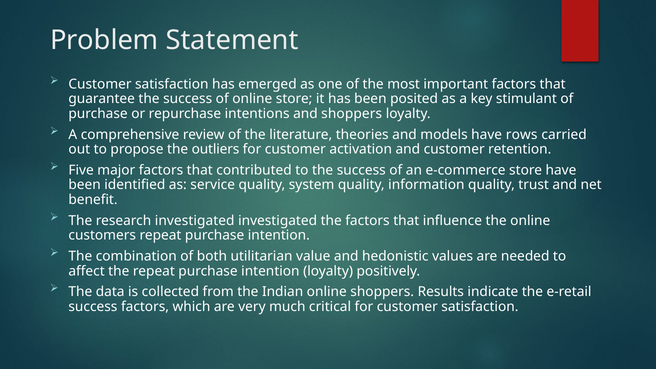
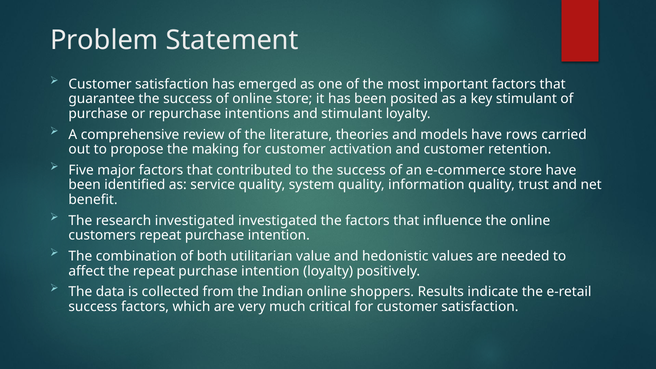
and shoppers: shoppers -> stimulant
outliers: outliers -> making
